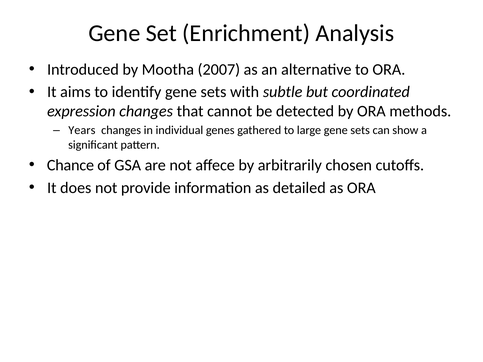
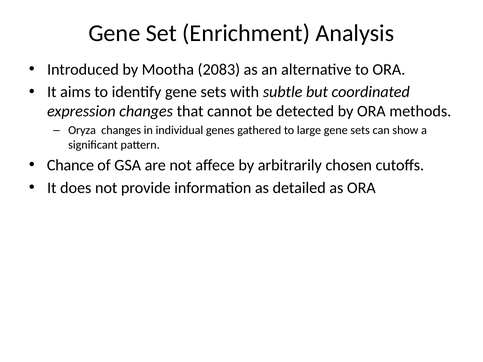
2007: 2007 -> 2083
Years: Years -> Oryza
